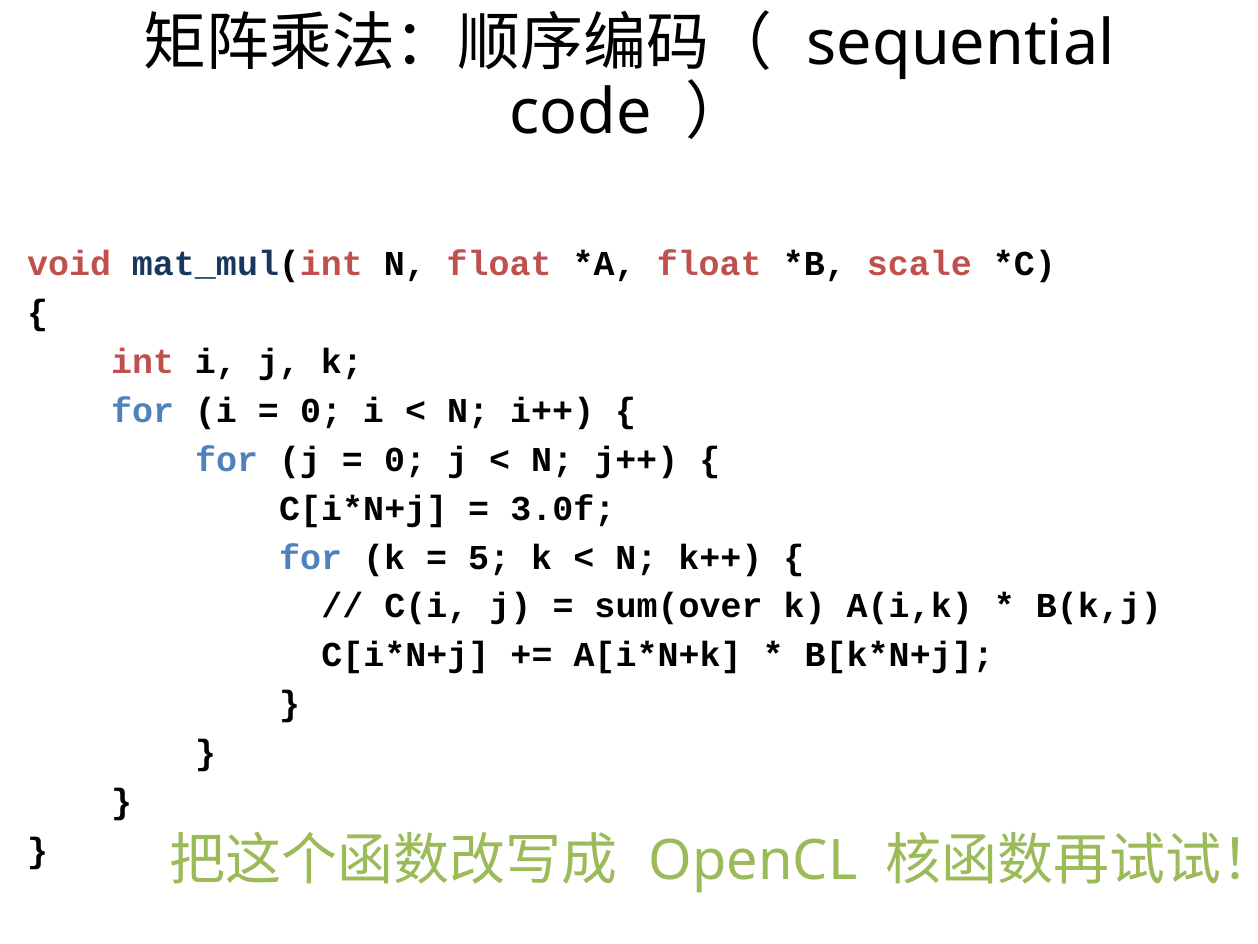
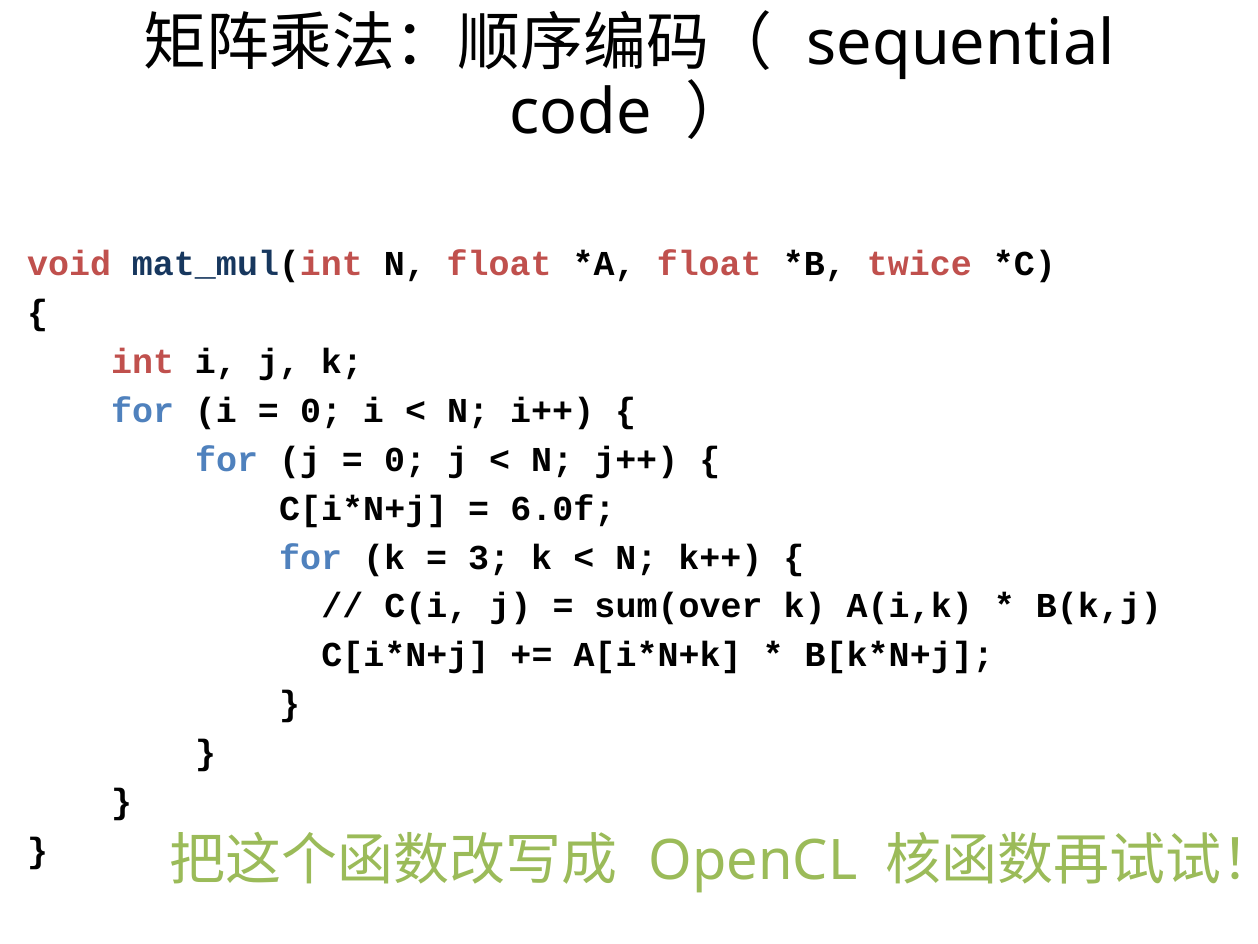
scale: scale -> twice
3.0f: 3.0f -> 6.0f
5: 5 -> 3
